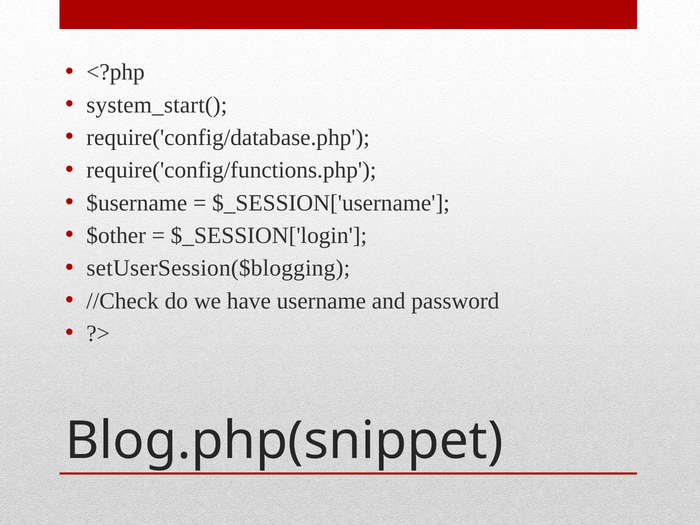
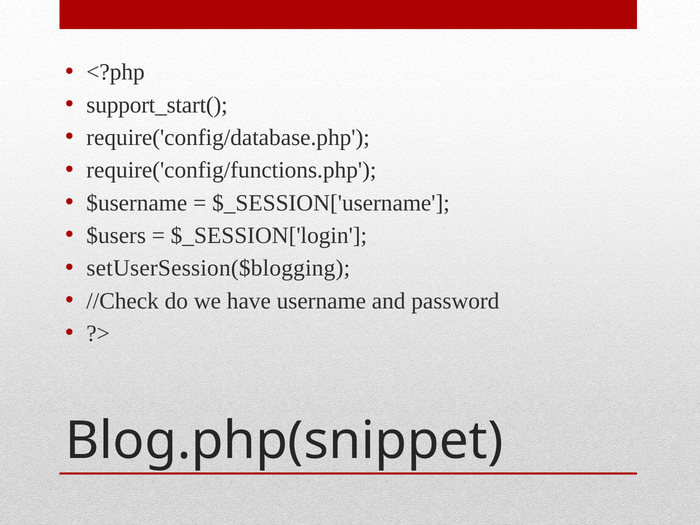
system_start(: system_start( -> support_start(
$other: $other -> $users
